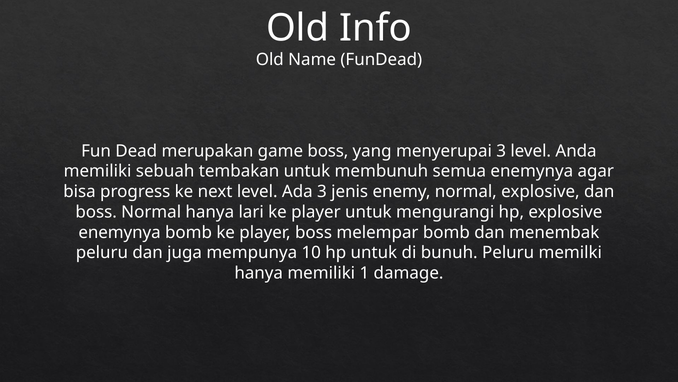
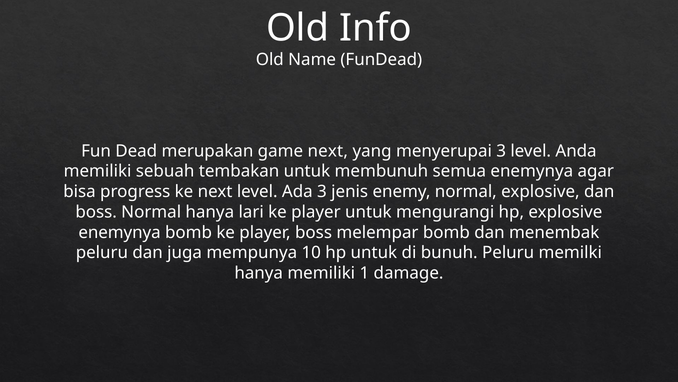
game boss: boss -> next
